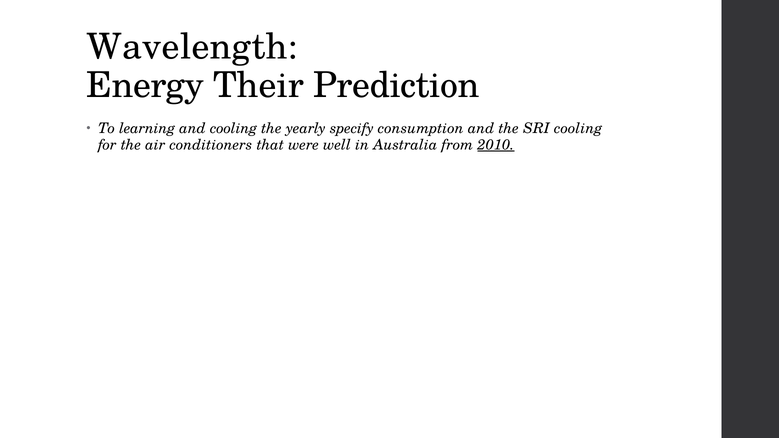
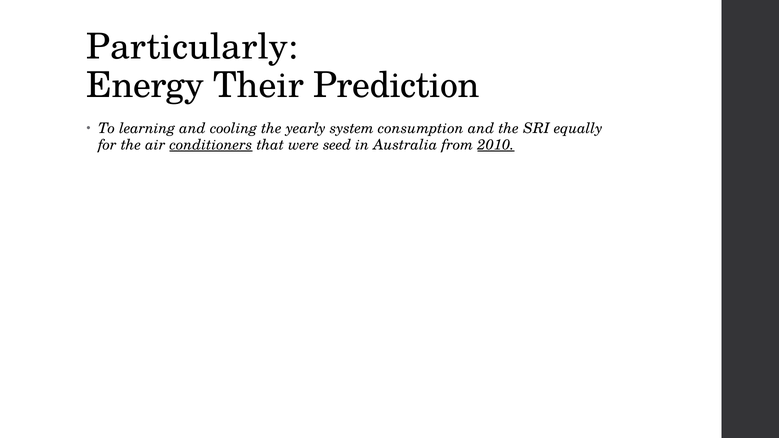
Wavelength: Wavelength -> Particularly
specify: specify -> system
SRI cooling: cooling -> equally
conditioners underline: none -> present
well: well -> seed
